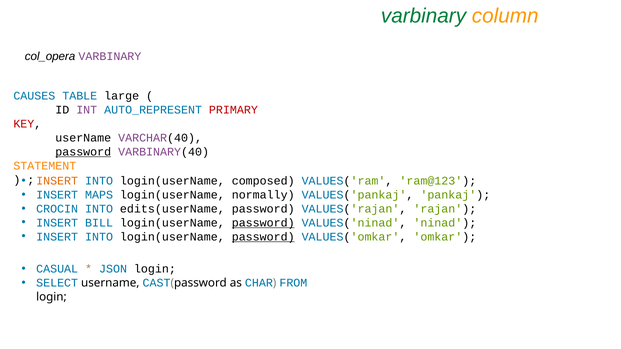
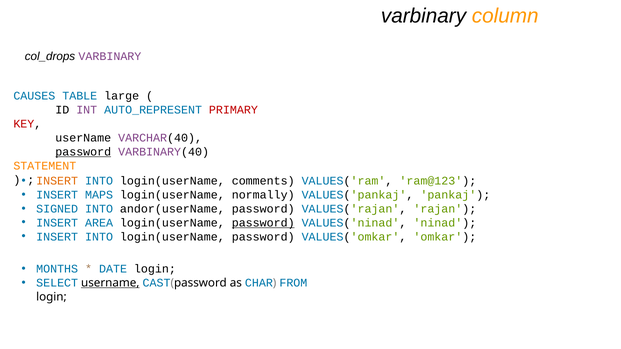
varbinary at (424, 16) colour: green -> black
col_opera: col_opera -> col_drops
composed: composed -> comments
CROCIN: CROCIN -> SIGNED
edits(userName: edits(userName -> andor(userName
BILL: BILL -> AREA
password at (263, 237) underline: present -> none
CASUAL: CASUAL -> MONTHS
JSON: JSON -> DATE
username at (110, 283) underline: none -> present
